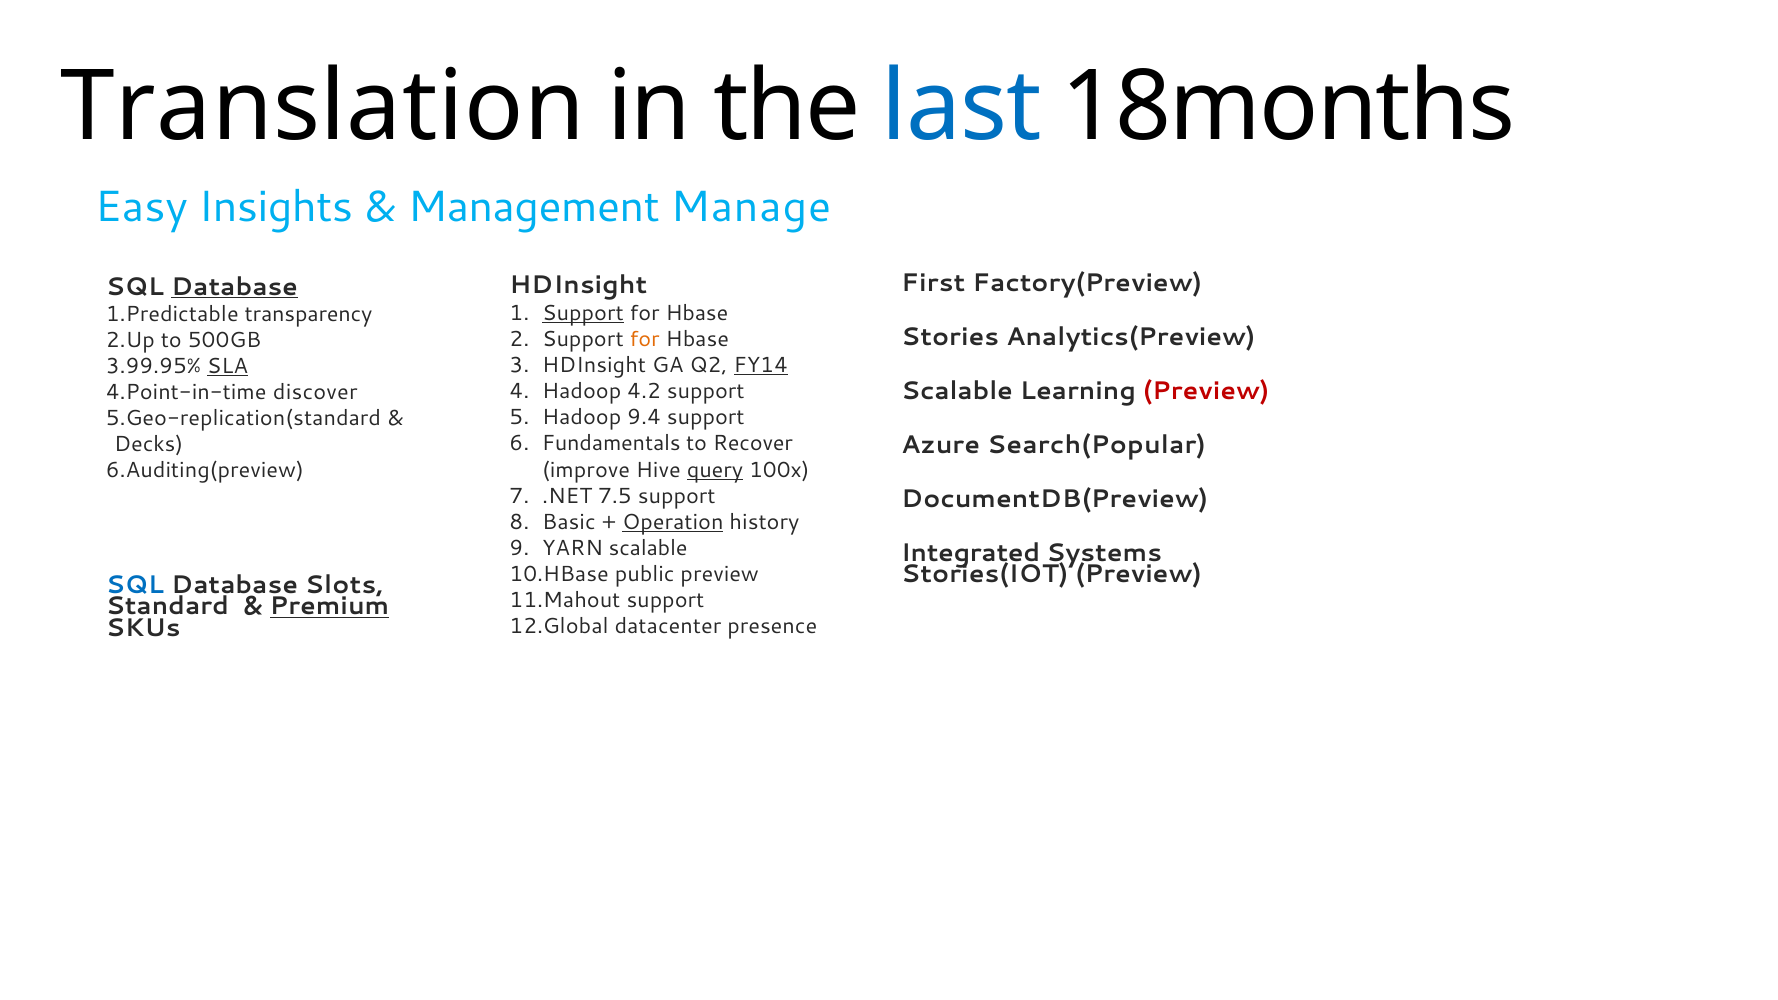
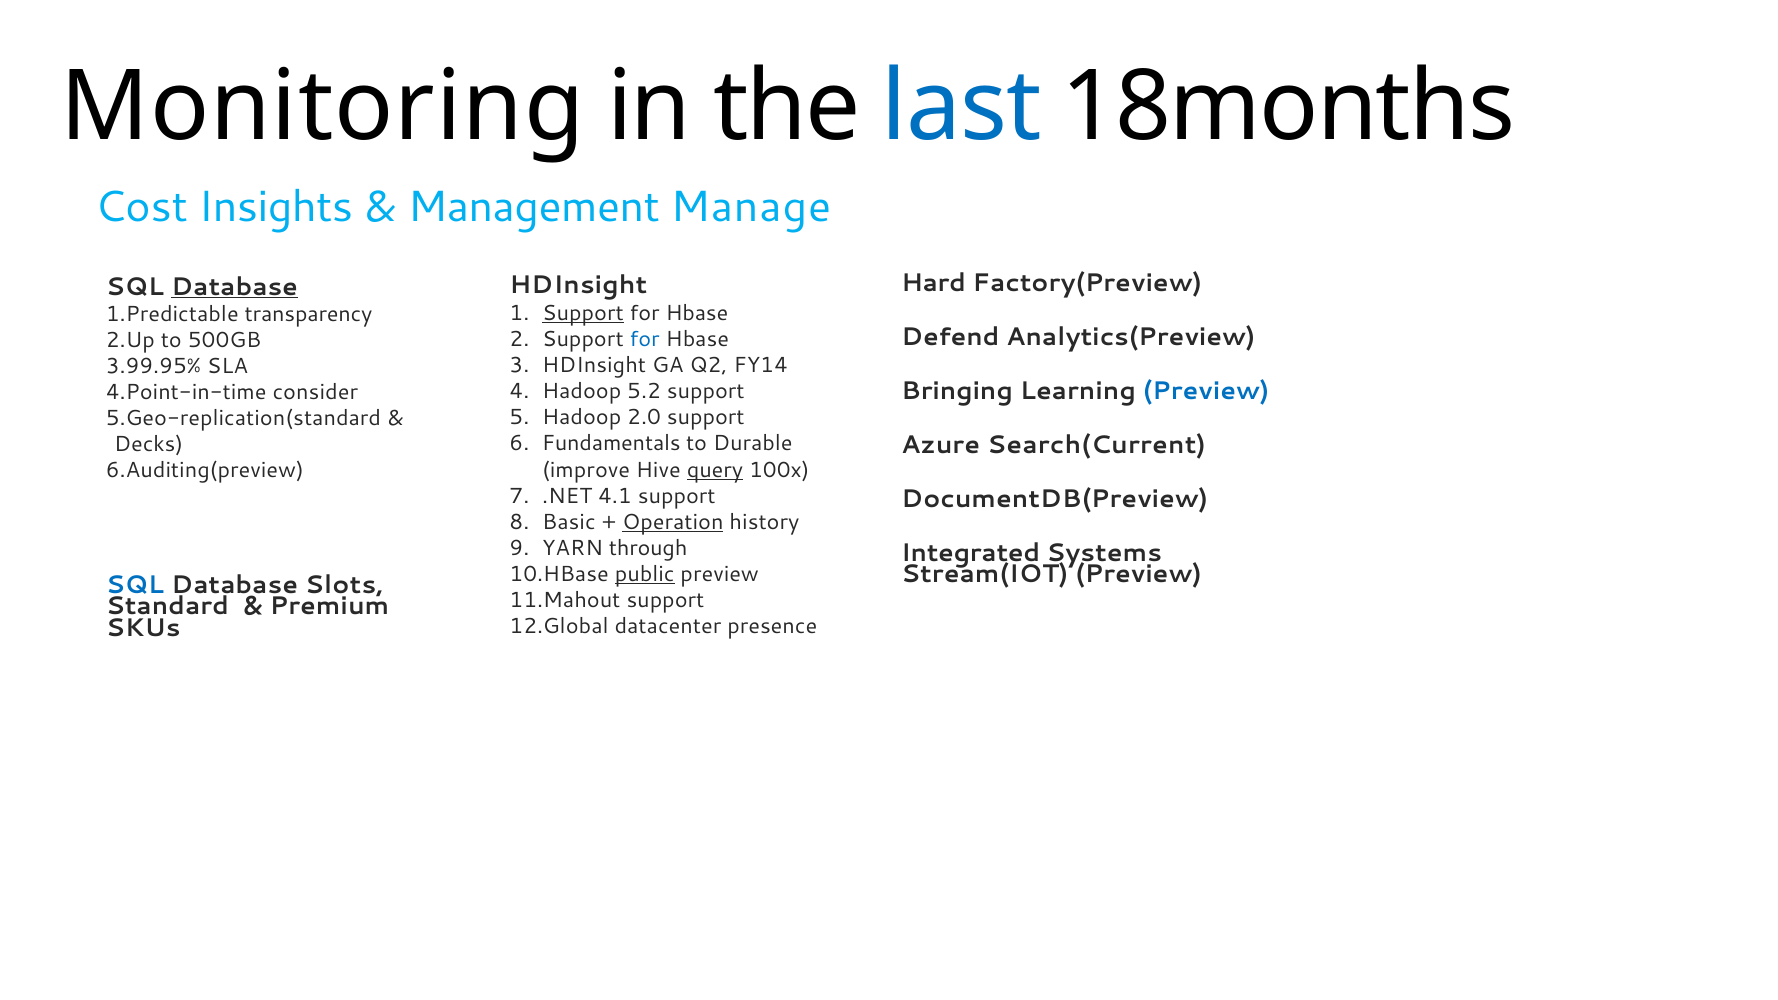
Translation: Translation -> Monitoring
Easy: Easy -> Cost
First: First -> Hard
Stories: Stories -> Defend
for at (645, 339) colour: orange -> blue
FY14 underline: present -> none
SLA underline: present -> none
Scalable at (957, 391): Scalable -> Bringing
Preview at (1206, 391) colour: red -> blue
4.2: 4.2 -> 5.2
discover: discover -> consider
9.4: 9.4 -> 2.0
Recover: Recover -> Durable
Search(Popular: Search(Popular -> Search(Current
7.5: 7.5 -> 4.1
YARN scalable: scalable -> through
Stories(IOT: Stories(IOT -> Stream(IOT
public underline: none -> present
Premium underline: present -> none
